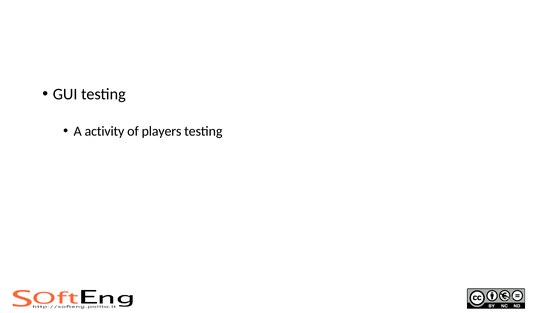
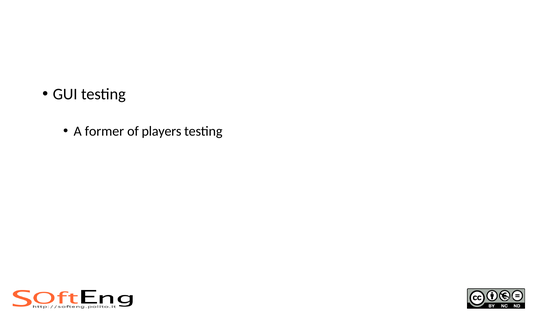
activity: activity -> former
